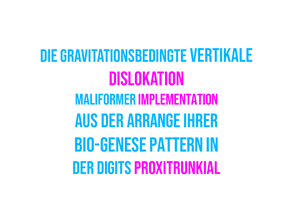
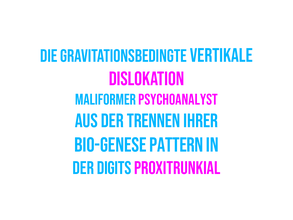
Implementation: Implementation -> Psychoanalyst
Arrange: Arrange -> Trennen
